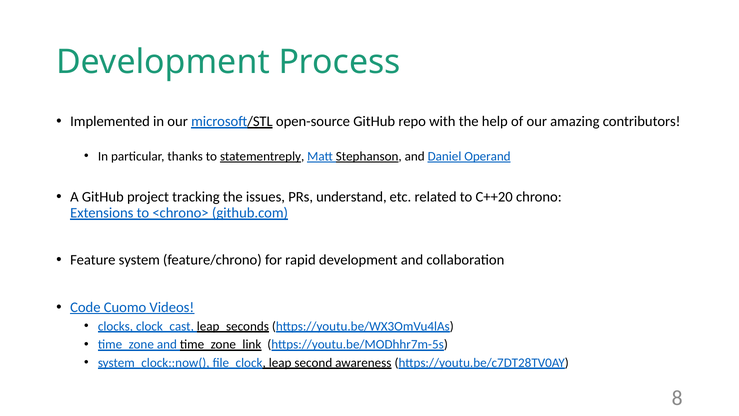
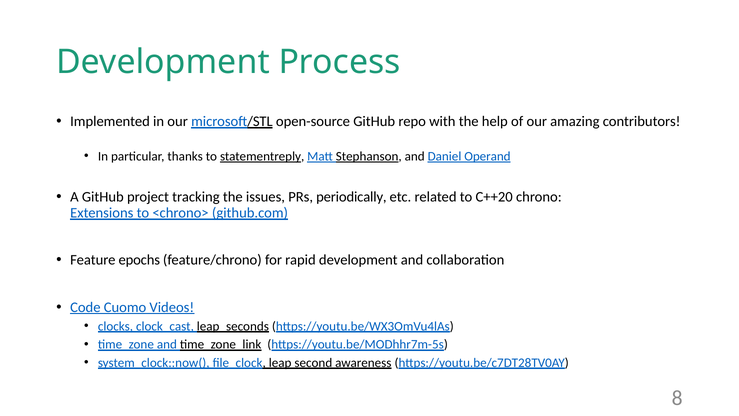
understand: understand -> periodically
system: system -> epochs
